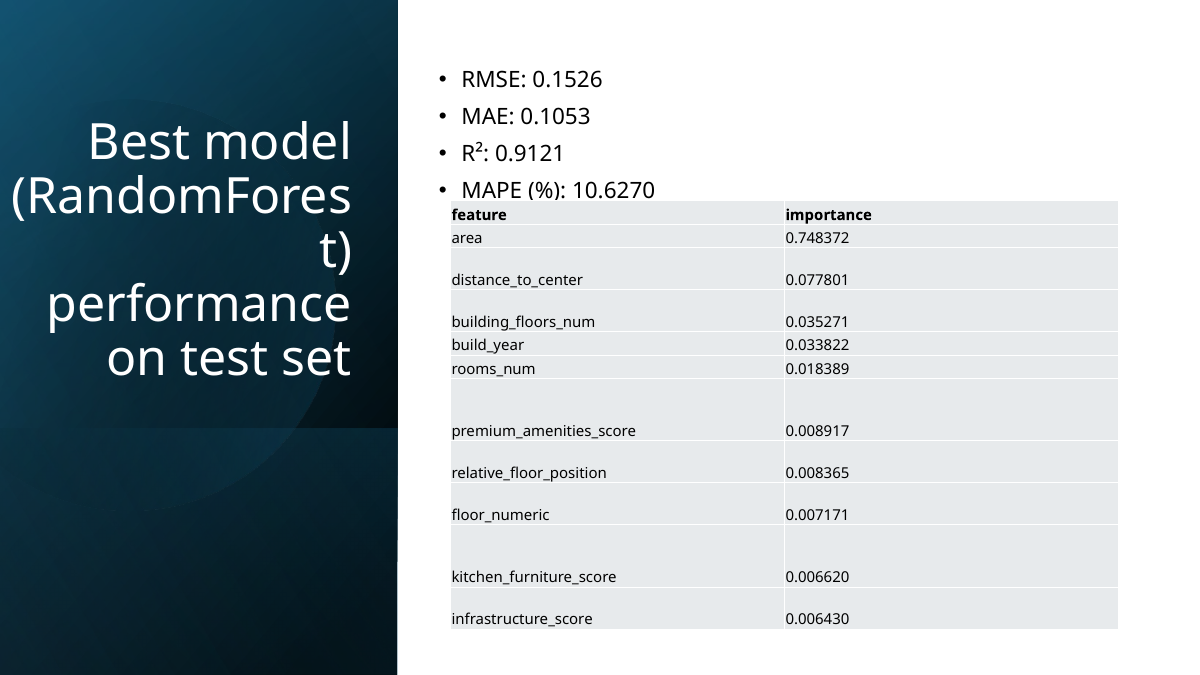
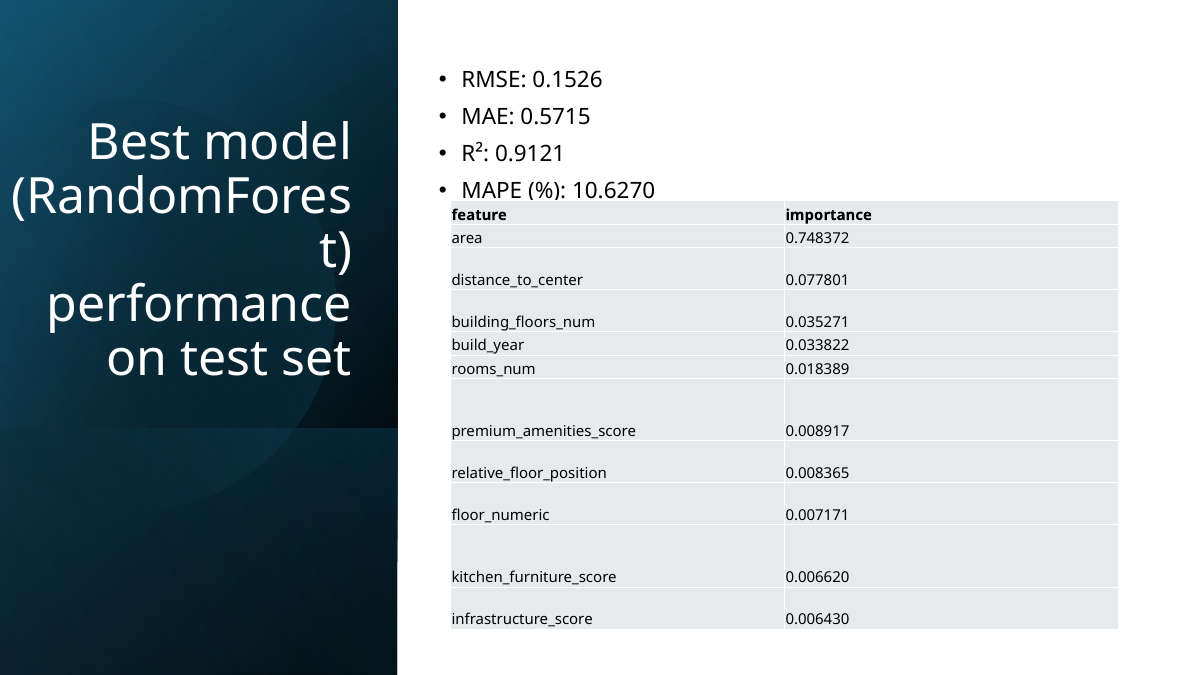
0.1053: 0.1053 -> 0.5715
